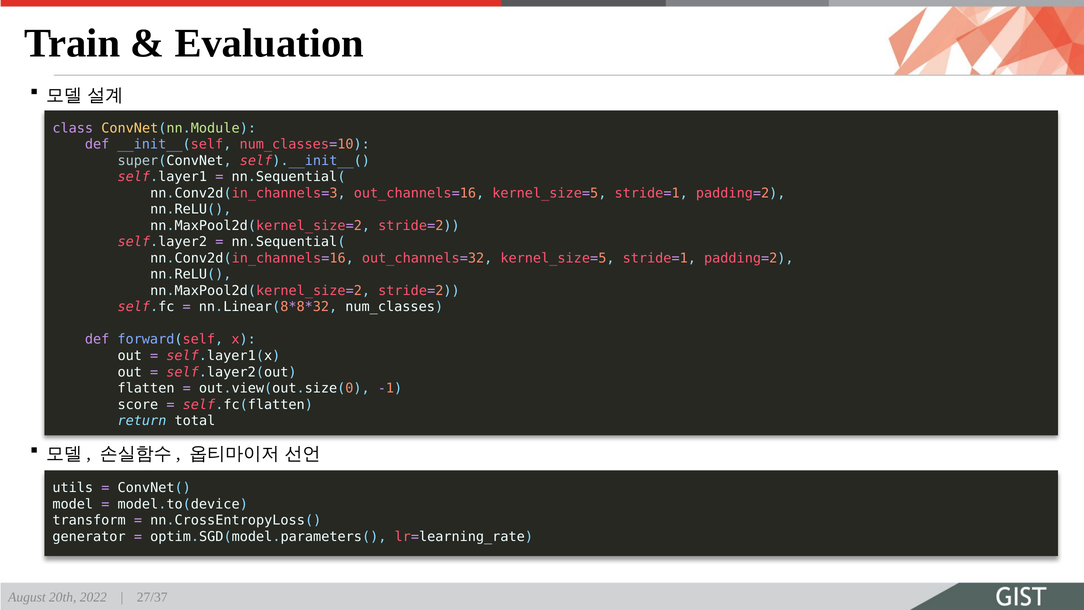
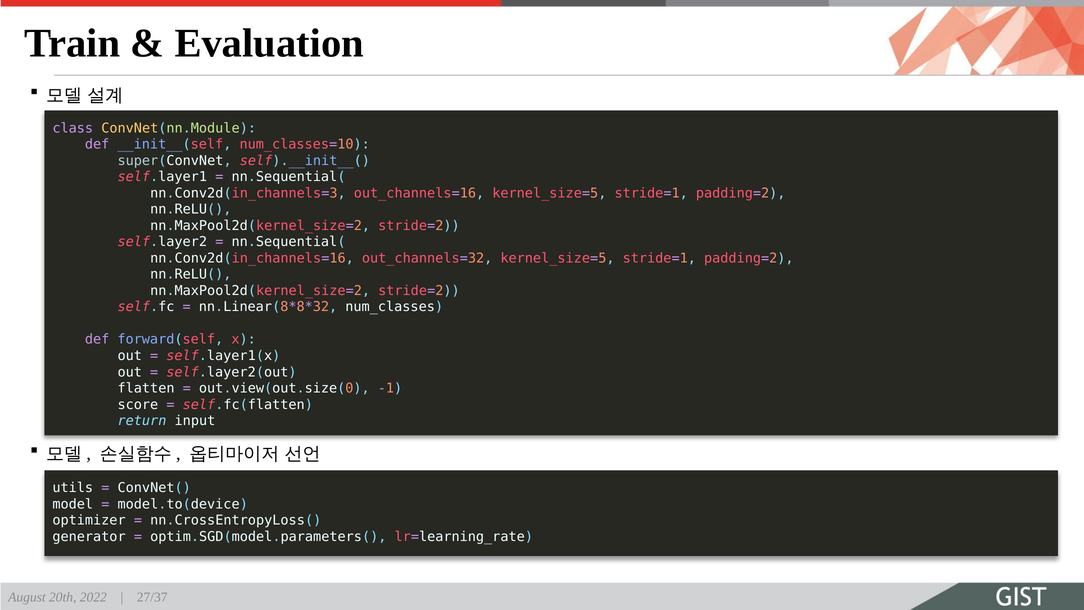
total: total -> input
transform: transform -> optimizer
